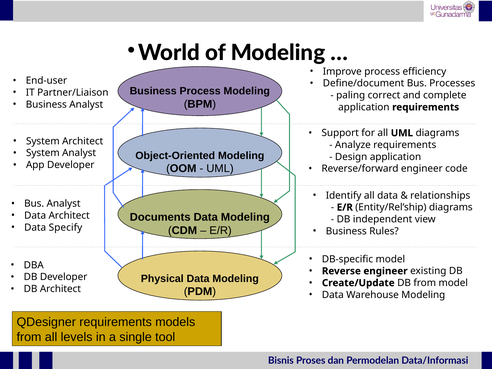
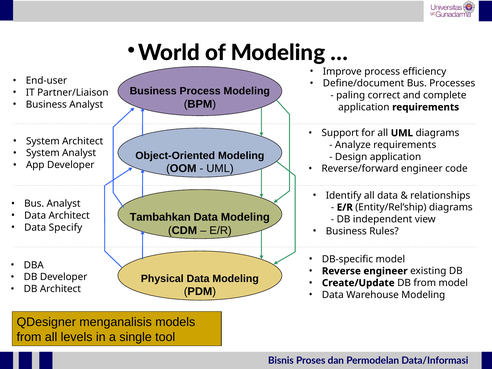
Documents: Documents -> Tambahkan
QDesigner requirements: requirements -> menganalisis
